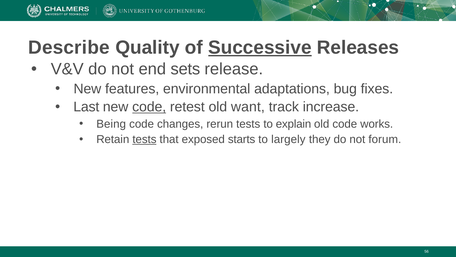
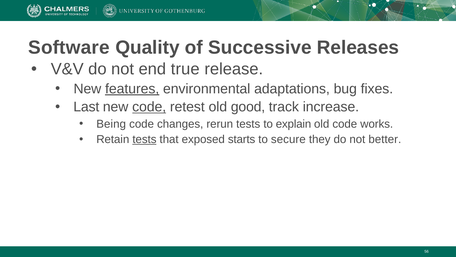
Describe: Describe -> Software
Successive underline: present -> none
sets: sets -> true
features underline: none -> present
want: want -> good
largely: largely -> secure
forum: forum -> better
